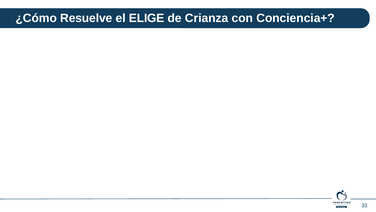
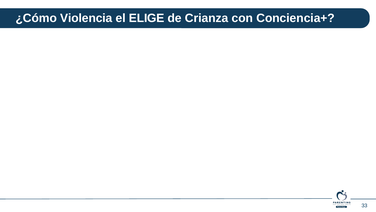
Resuelve: Resuelve -> Violencia
